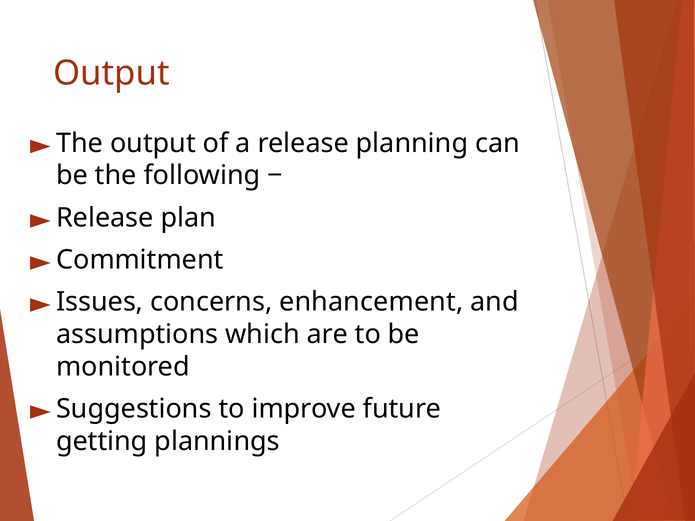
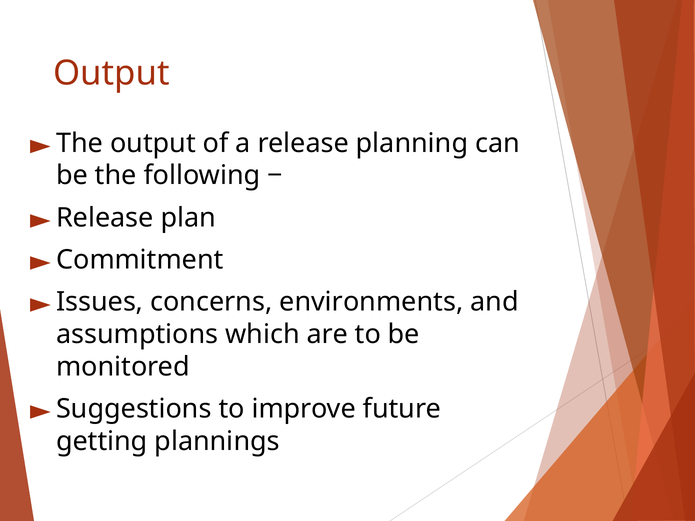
enhancement: enhancement -> environments
